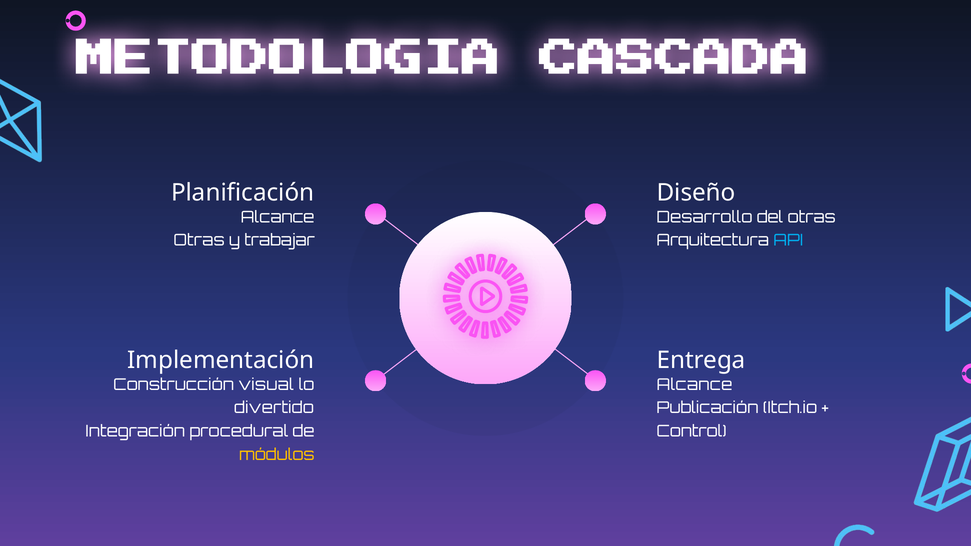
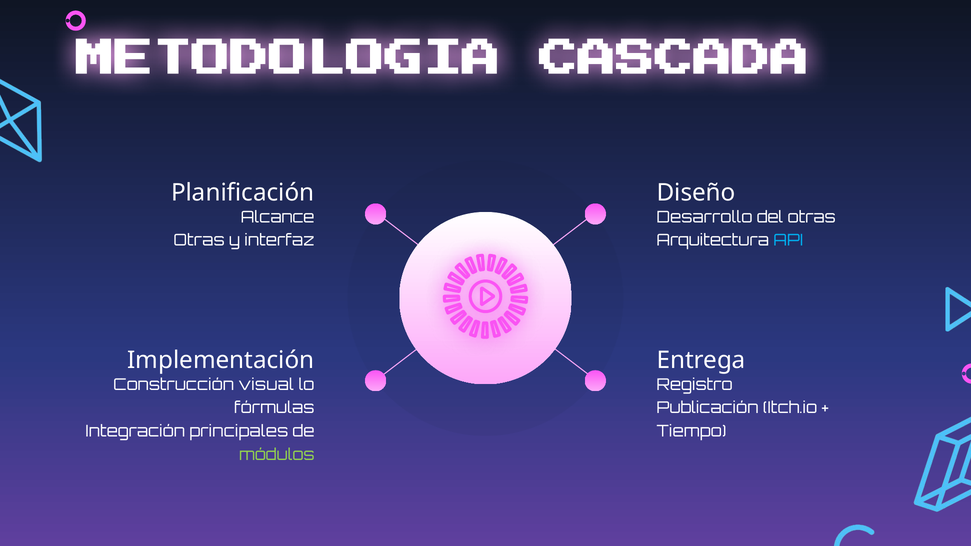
trabajar: trabajar -> interfaz
Alcance at (695, 385): Alcance -> Registro
divertido: divertido -> fórmulas
procedural: procedural -> principales
Control: Control -> Tiempo
módulos colour: yellow -> light green
